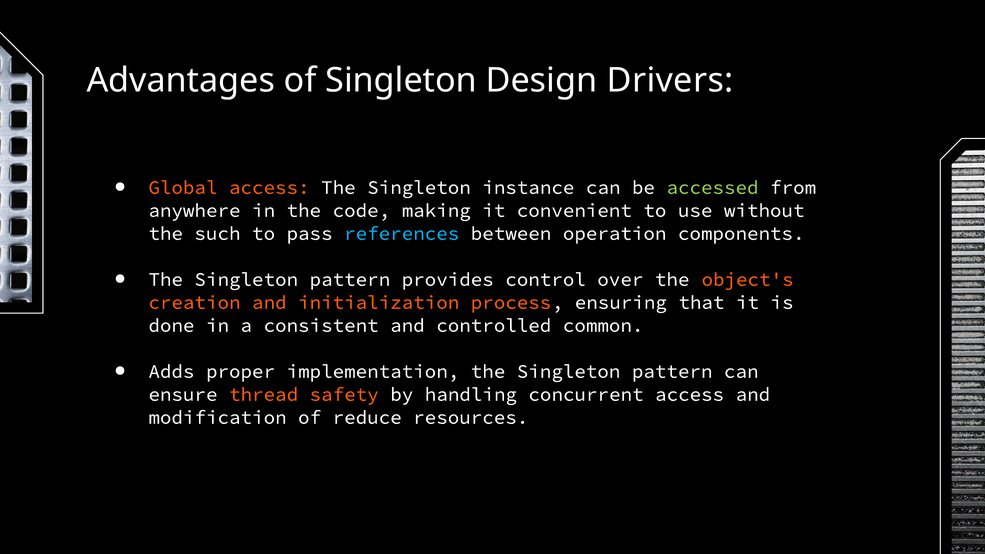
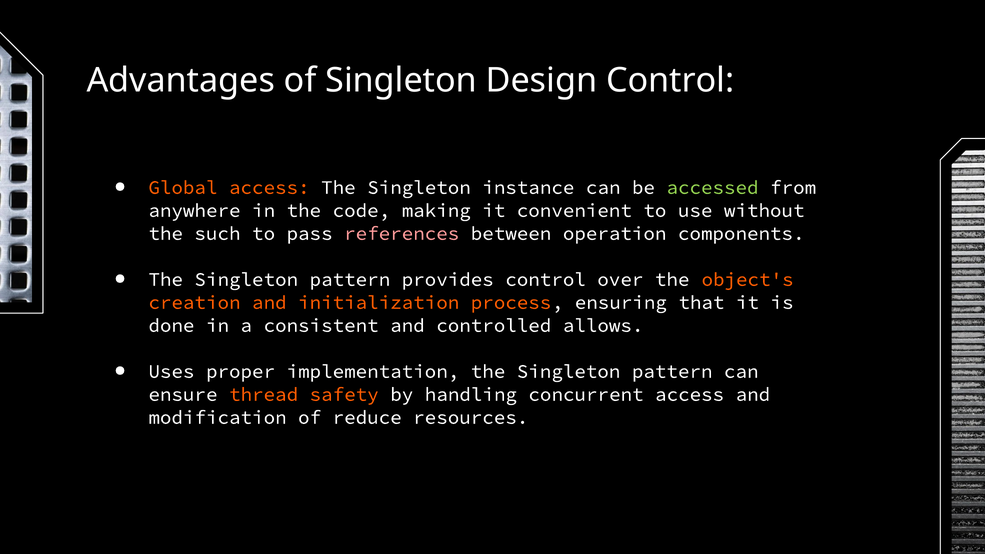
Design Drivers: Drivers -> Control
references colour: light blue -> pink
common: common -> allows
Adds: Adds -> Uses
